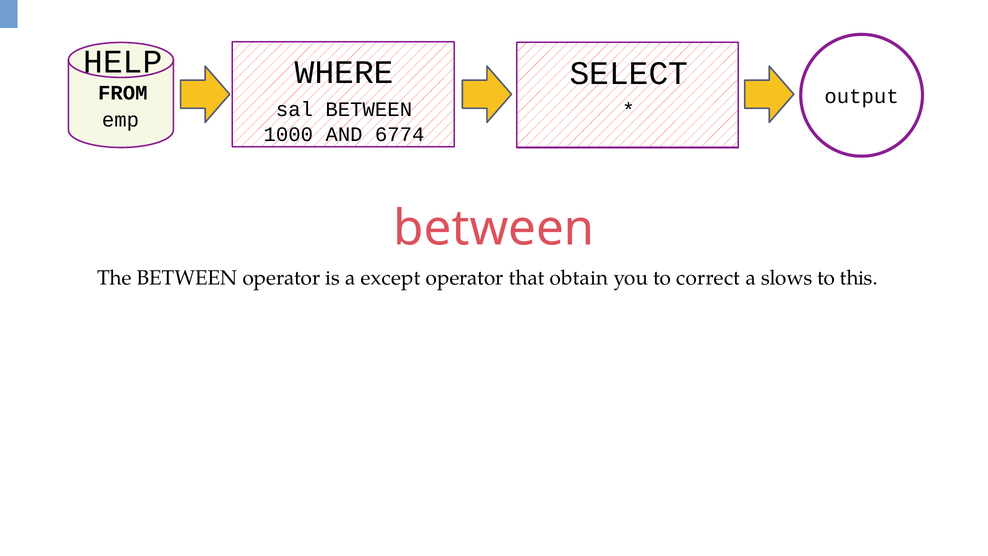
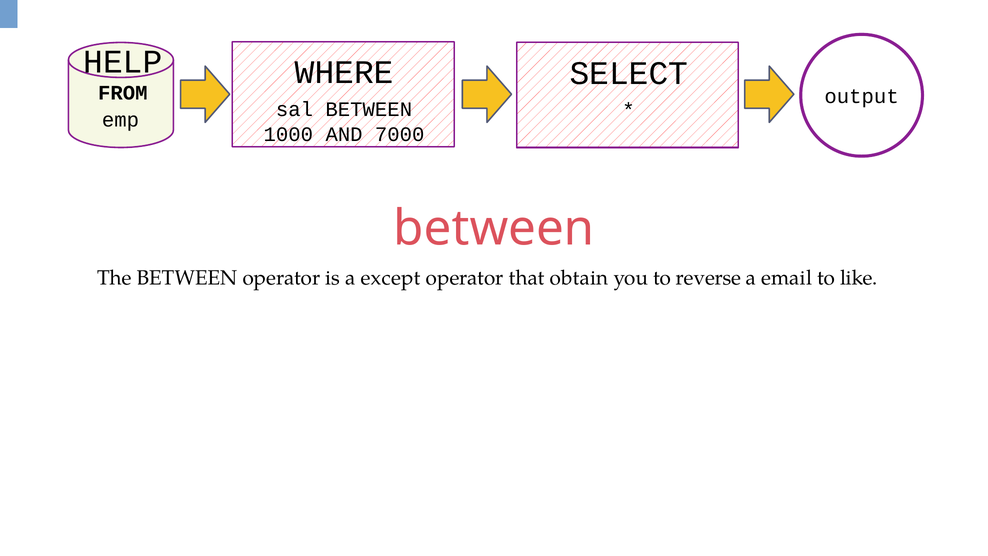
6774: 6774 -> 7000
correct: correct -> reverse
slows: slows -> email
this: this -> like
